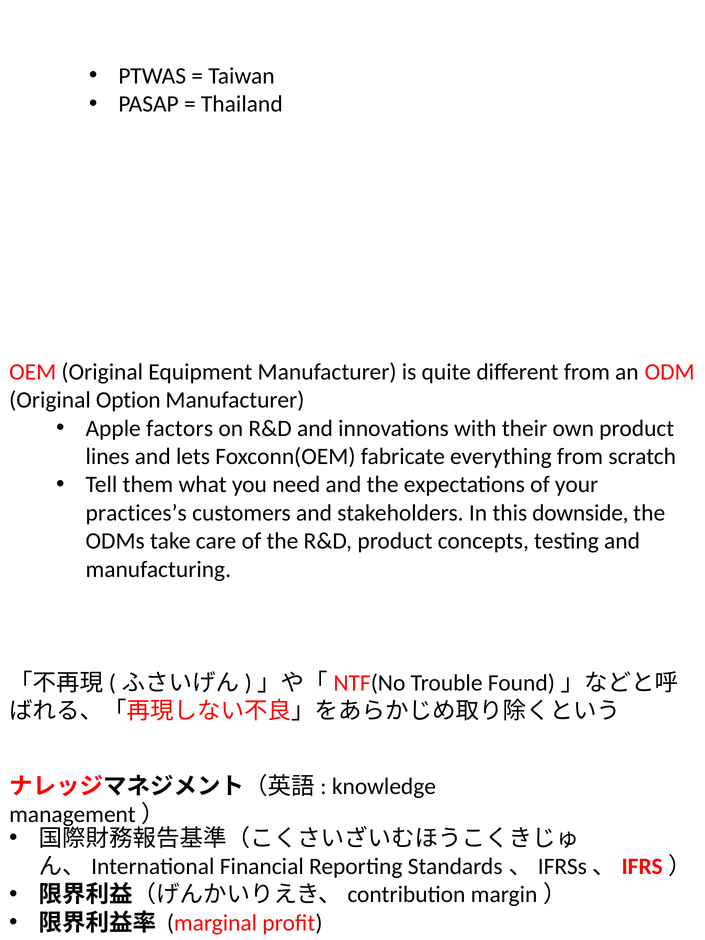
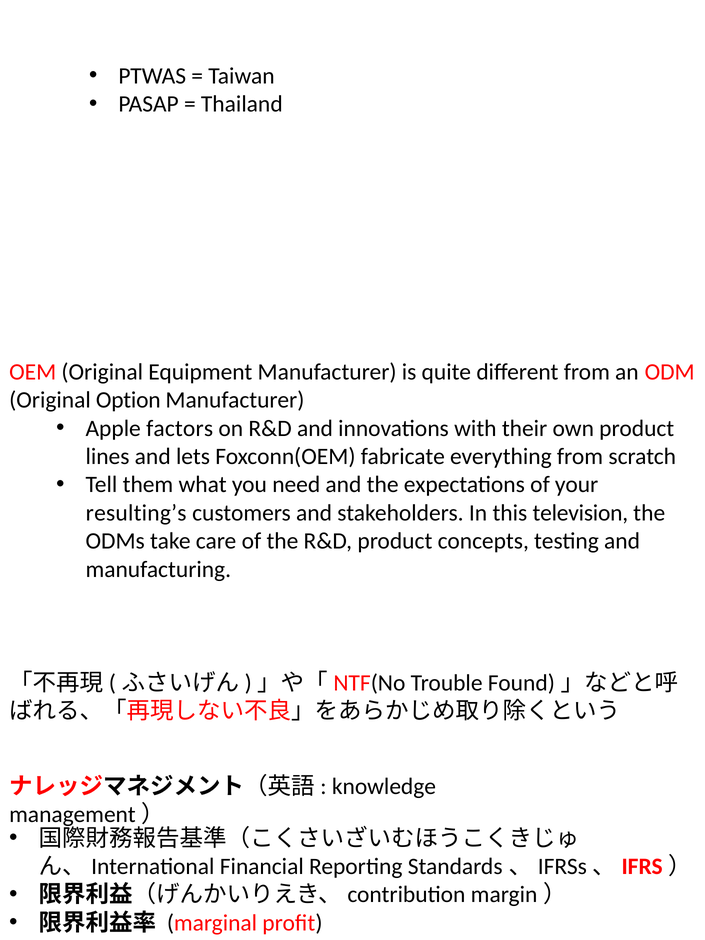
practices’s: practices’s -> resulting’s
downside: downside -> television
